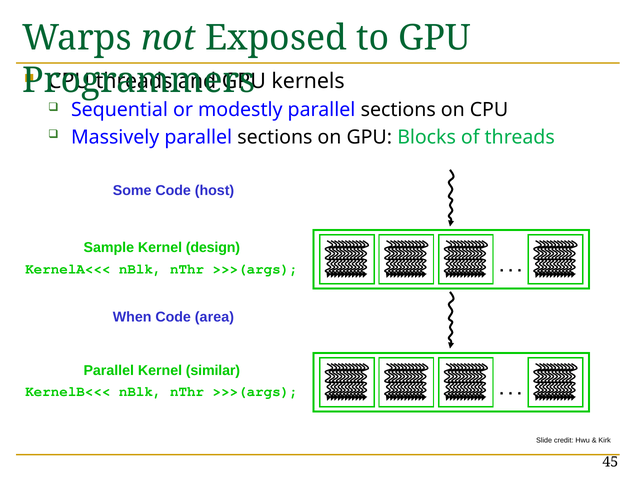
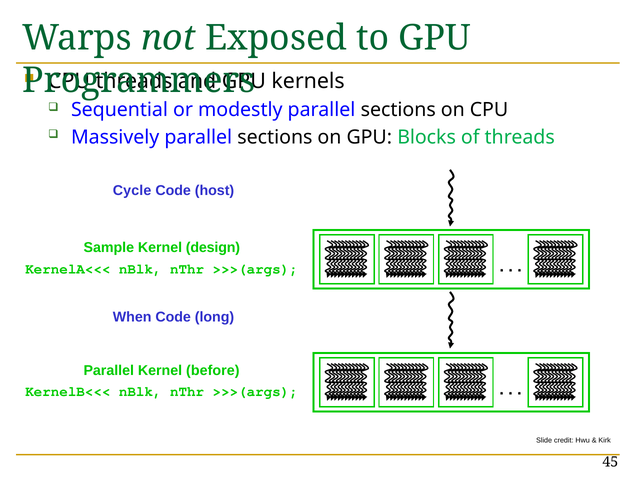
Some: Some -> Cycle
area: area -> long
similar: similar -> before
